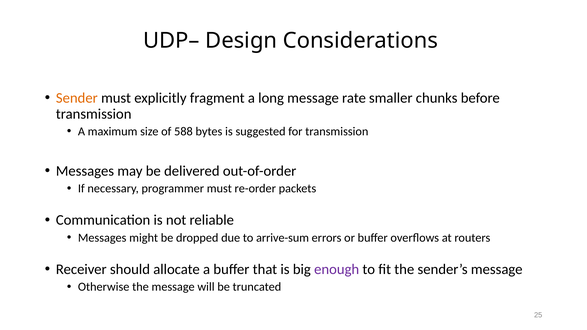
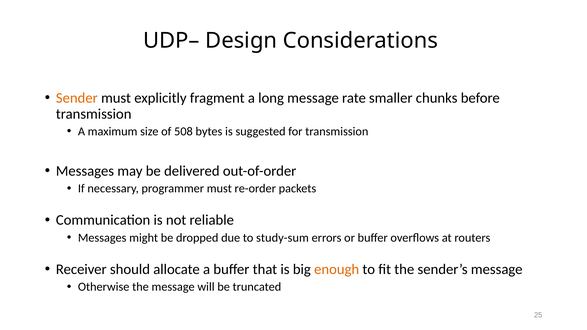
588: 588 -> 508
arrive-sum: arrive-sum -> study-sum
enough colour: purple -> orange
